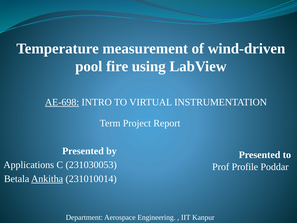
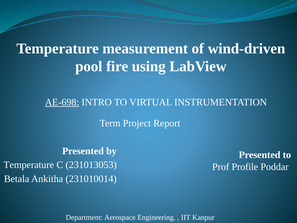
Applications at (29, 165): Applications -> Temperature
231030053: 231030053 -> 231013053
Ankitha underline: present -> none
